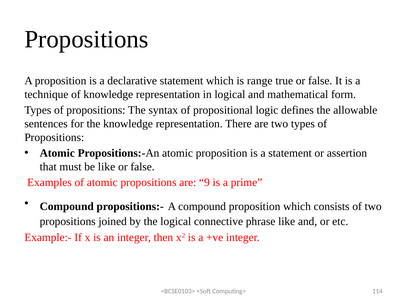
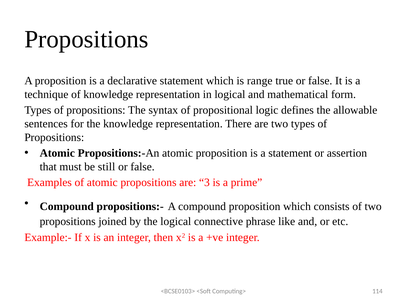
be like: like -> still
9: 9 -> 3
